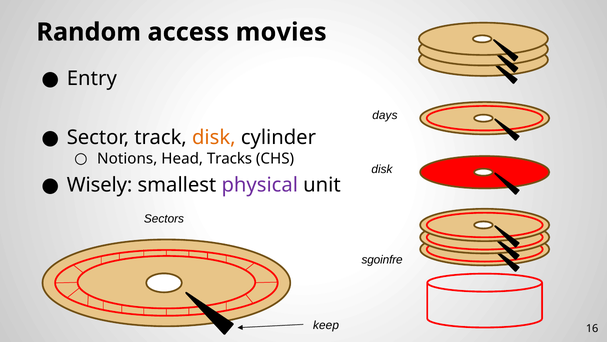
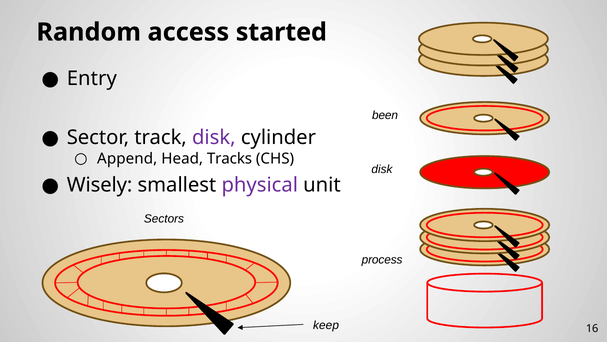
movies: movies -> started
days: days -> been
disk at (214, 137) colour: orange -> purple
Notions: Notions -> Append
sgoinfre: sgoinfre -> process
